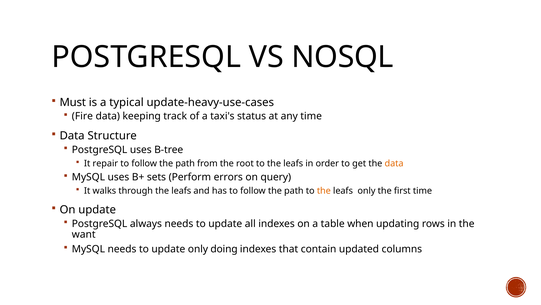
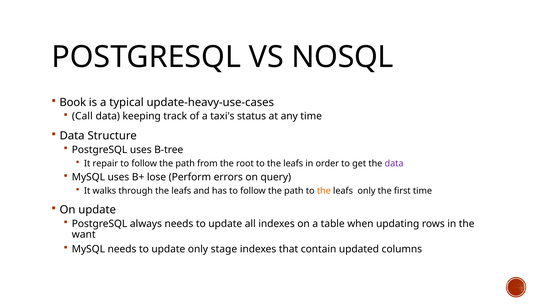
Must: Must -> Book
Fire: Fire -> Call
data at (394, 163) colour: orange -> purple
sets: sets -> lose
doing: doing -> stage
